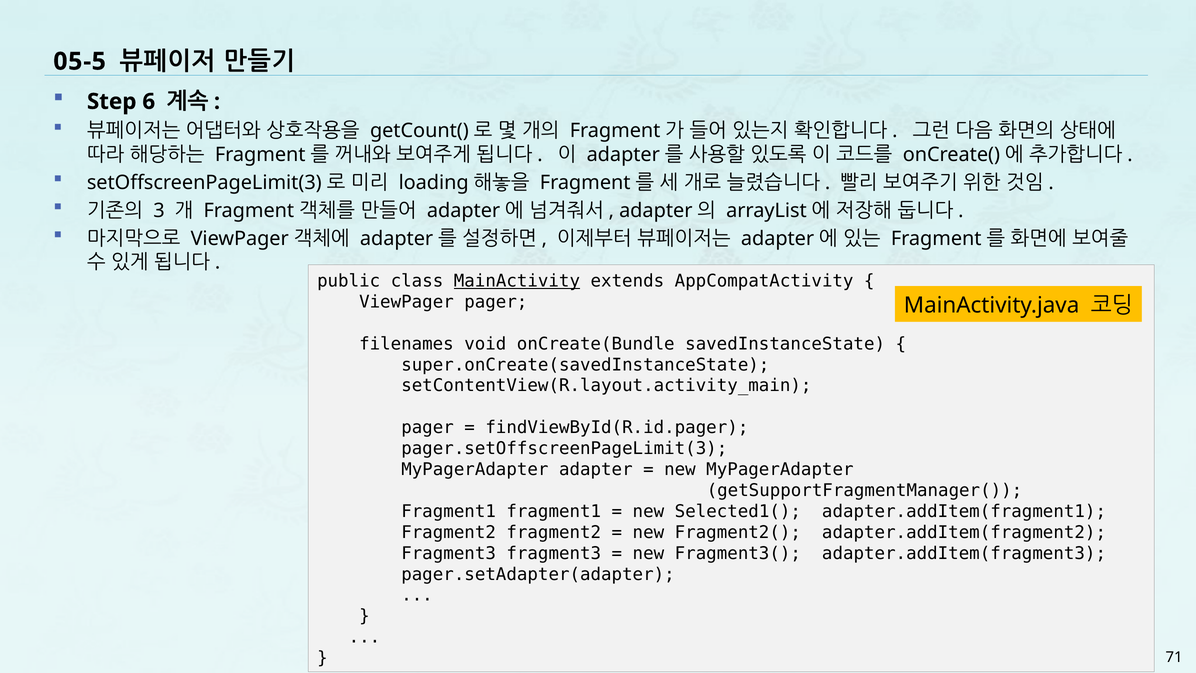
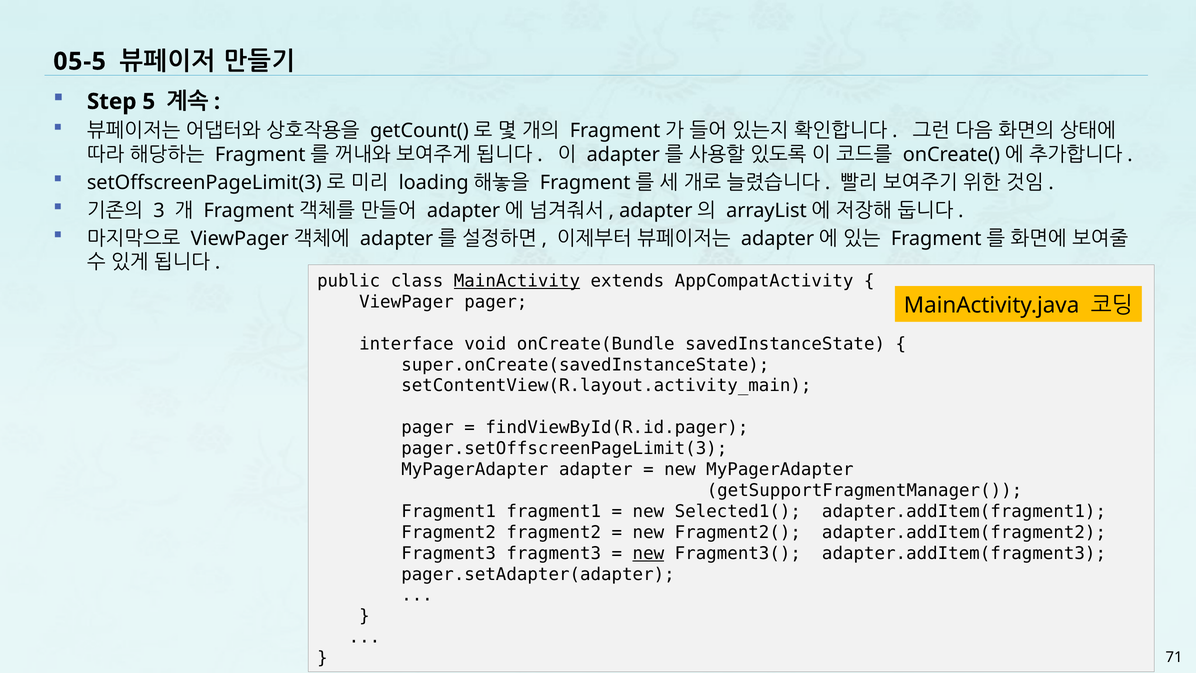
6: 6 -> 5
filenames: filenames -> interface
new at (648, 553) underline: none -> present
